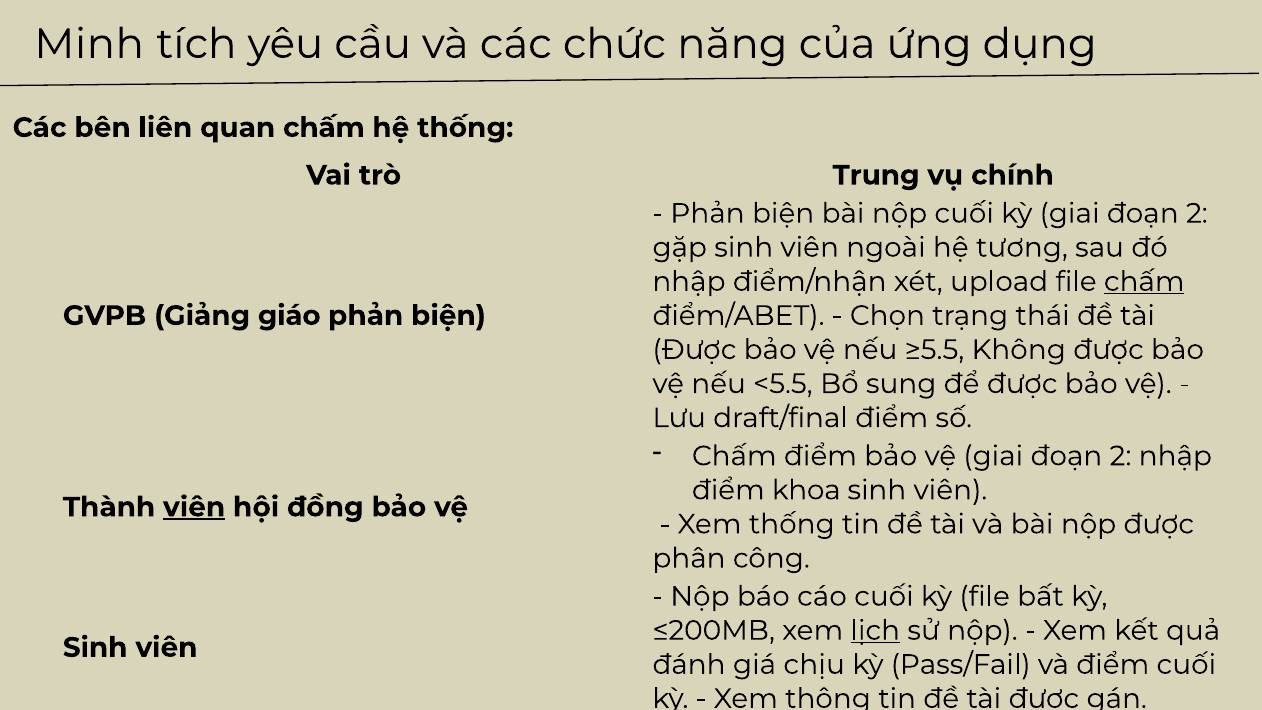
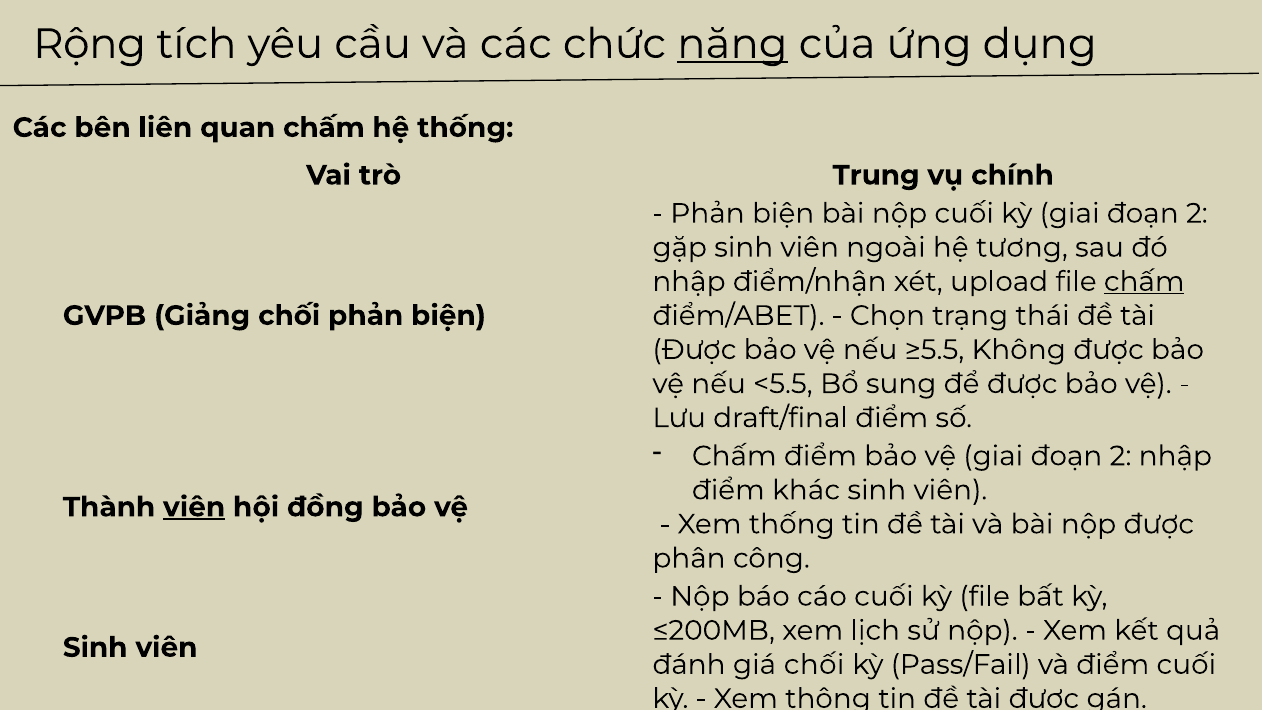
Minh: Minh -> Rộng
năng underline: none -> present
Giảng giáo: giáo -> chối
khoa: khoa -> khác
lịch underline: present -> none
giá chịu: chịu -> chối
